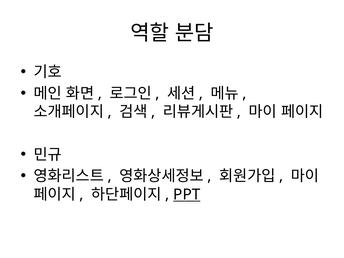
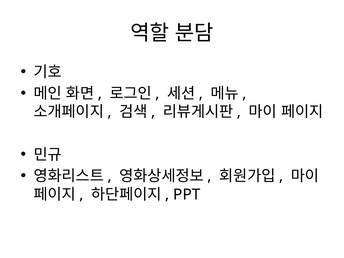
PPT underline: present -> none
